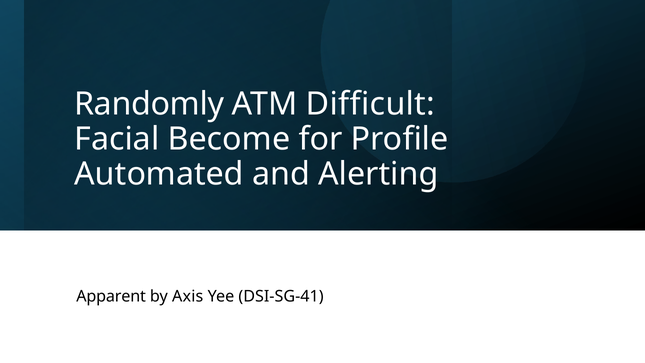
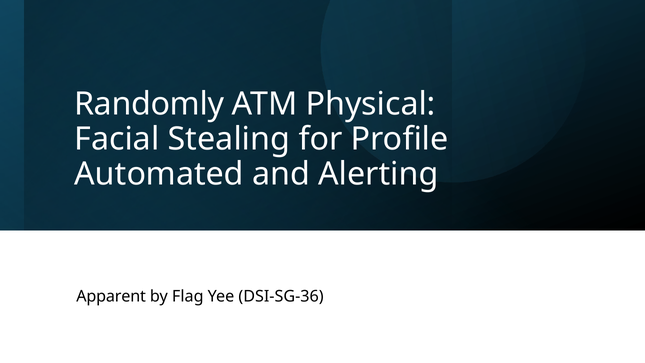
Difficult: Difficult -> Physical
Become: Become -> Stealing
Axis: Axis -> Flag
DSI-SG-41: DSI-SG-41 -> DSI-SG-36
